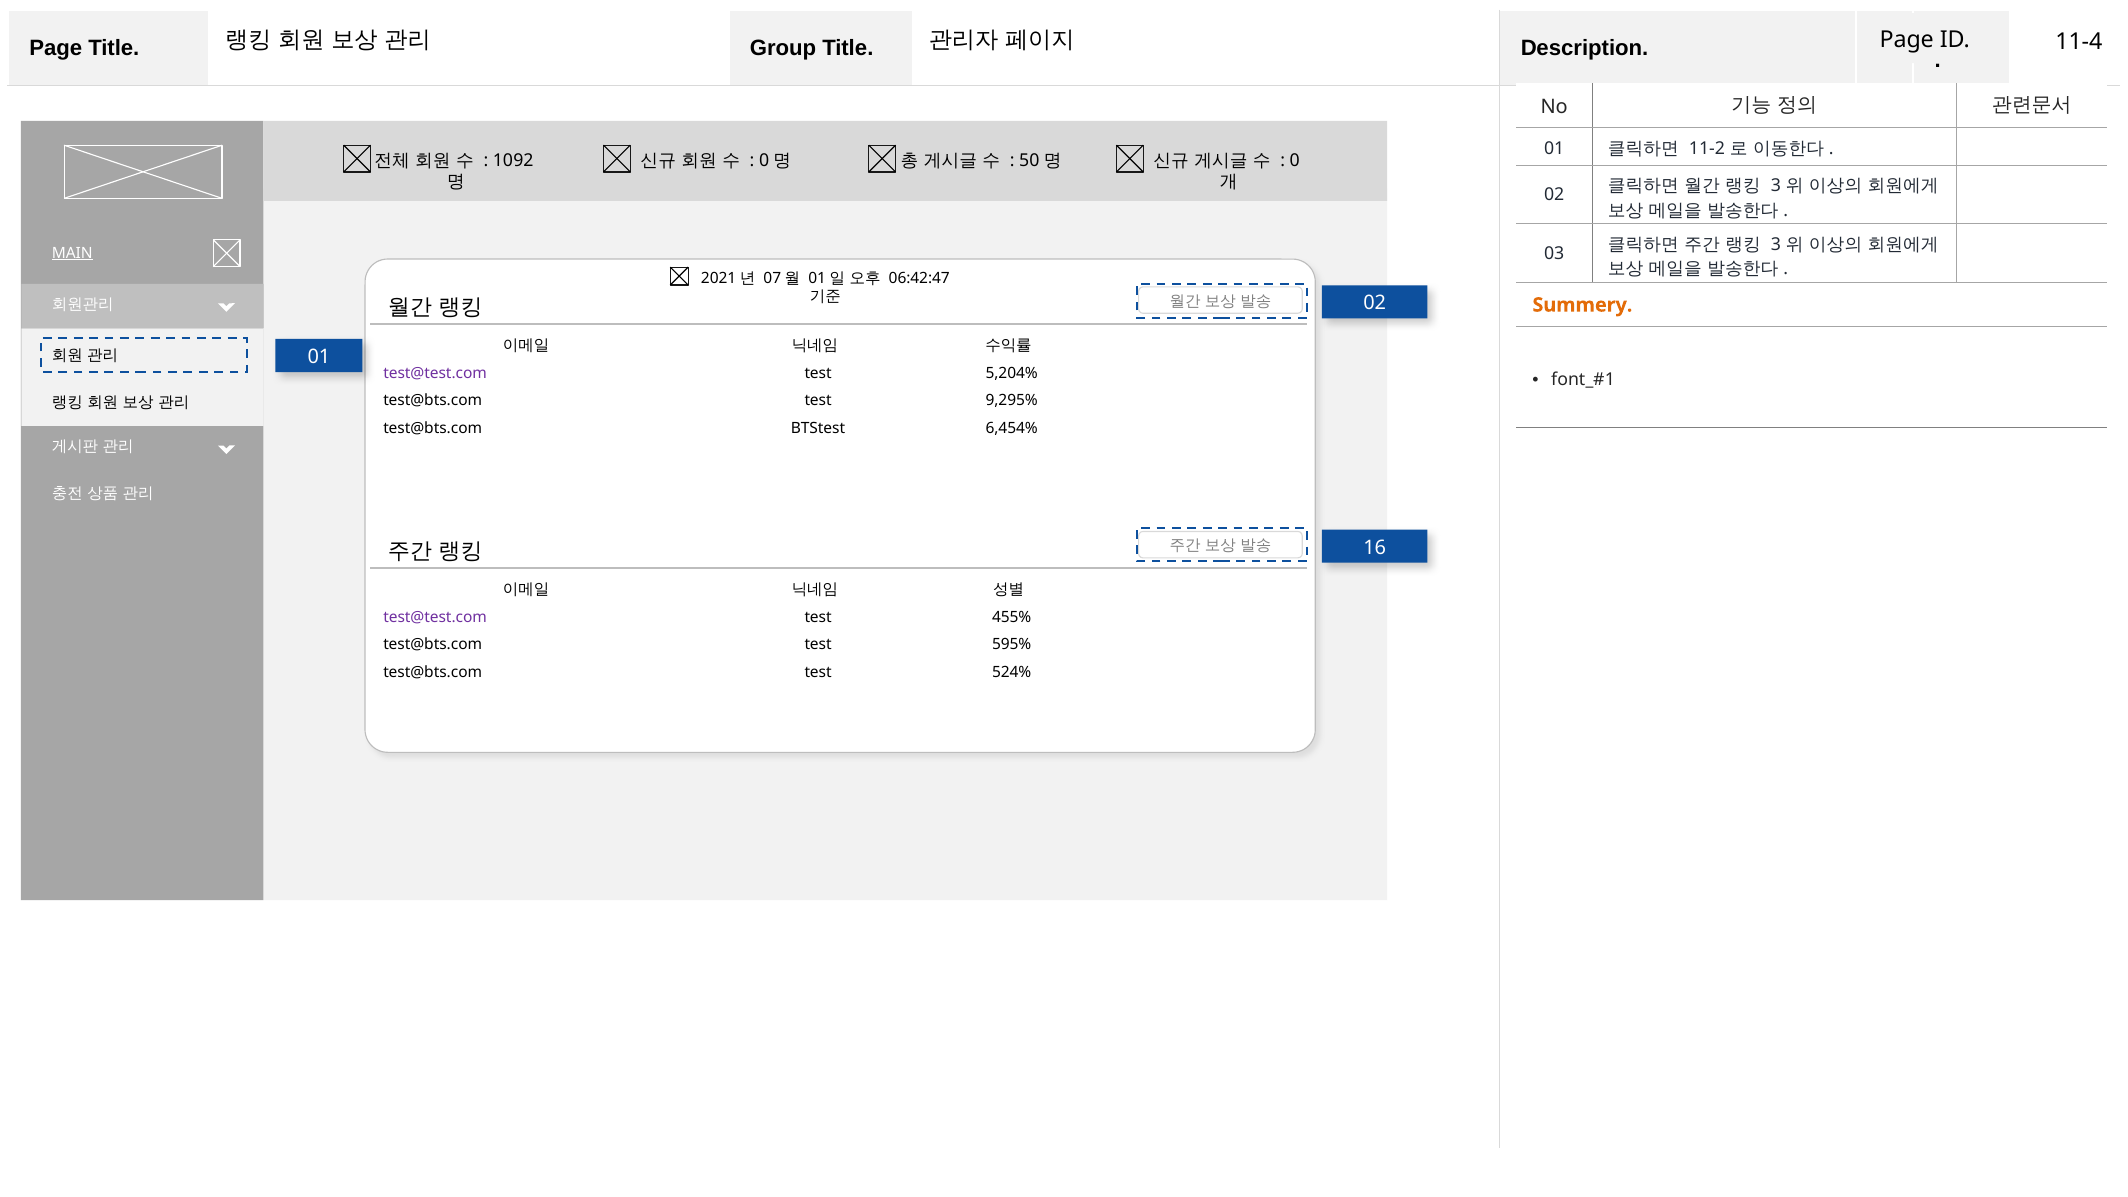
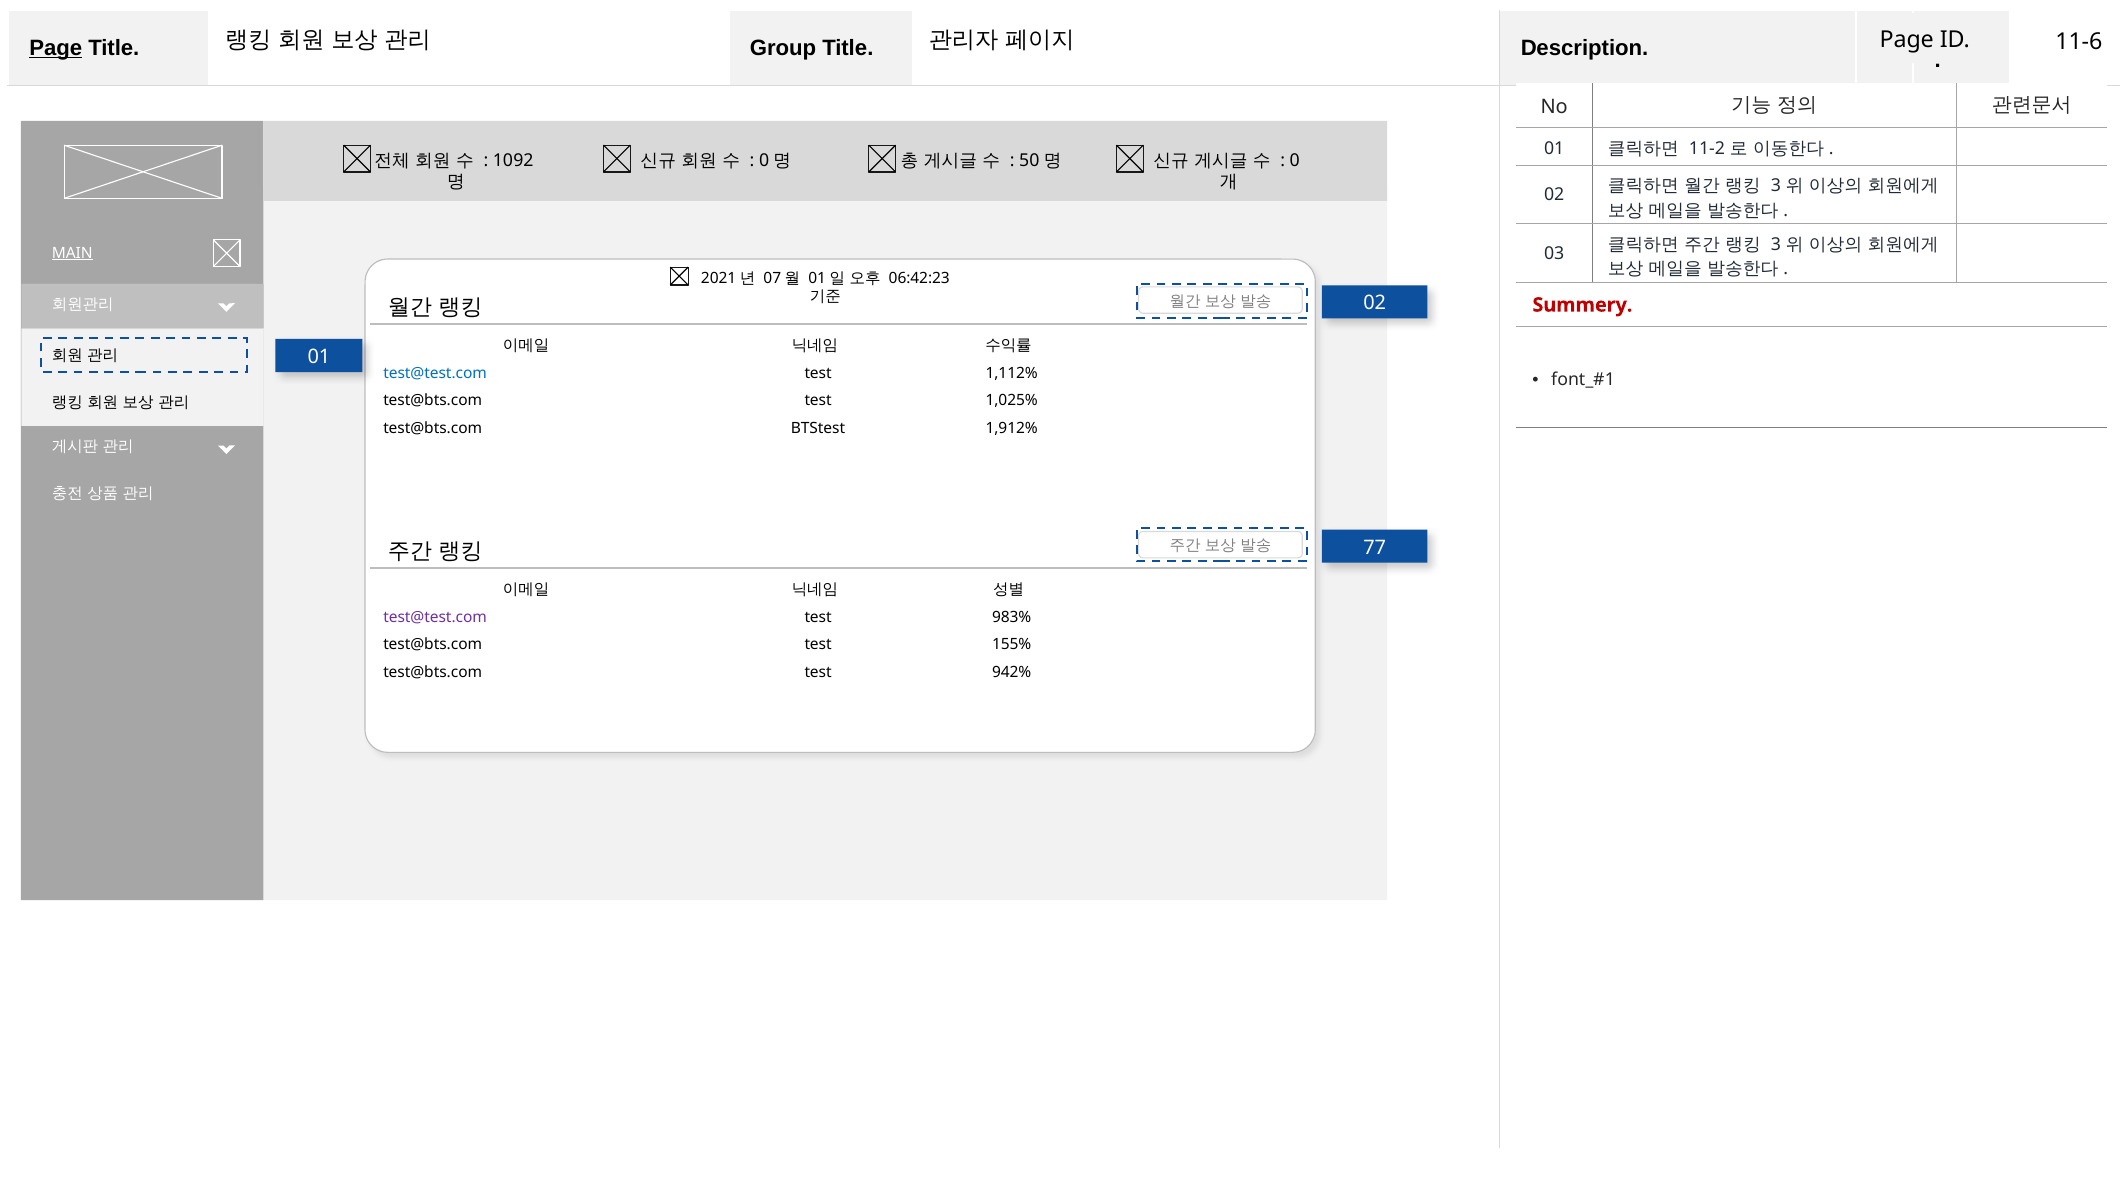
11-4: 11-4 -> 11-6
Page at (56, 48) underline: none -> present
06:42:47: 06:42:47 -> 06:42:23
Summery colour: orange -> red
test@test.com at (435, 373) colour: purple -> blue
5,204%: 5,204% -> 1,112%
9,295%: 9,295% -> 1,025%
6,454%: 6,454% -> 1,912%
16: 16 -> 77
455%: 455% -> 983%
595%: 595% -> 155%
524%: 524% -> 942%
